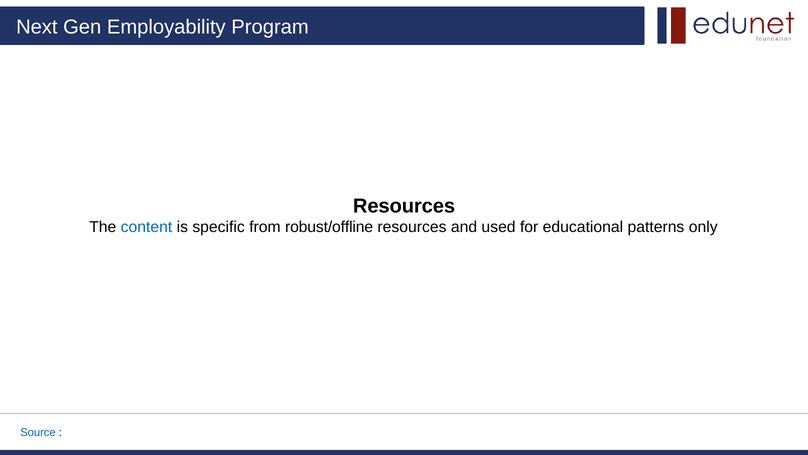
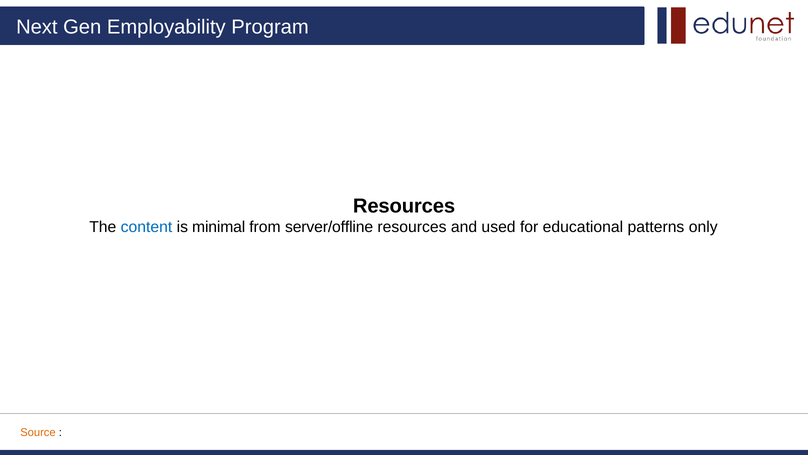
specific: specific -> minimal
robust/offline: robust/offline -> server/offline
Source colour: blue -> orange
